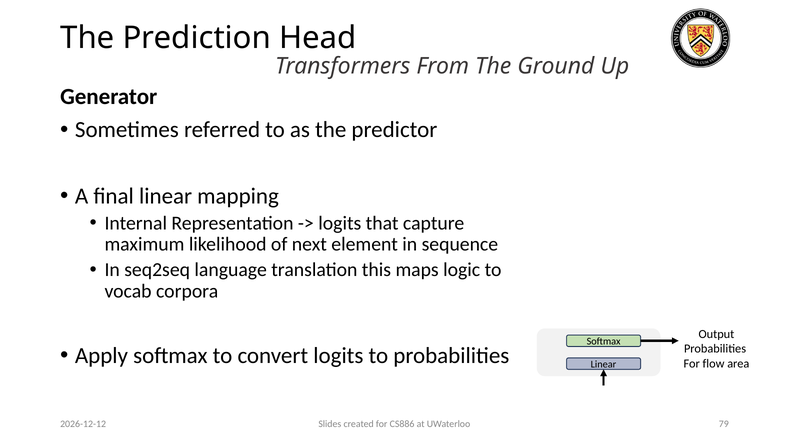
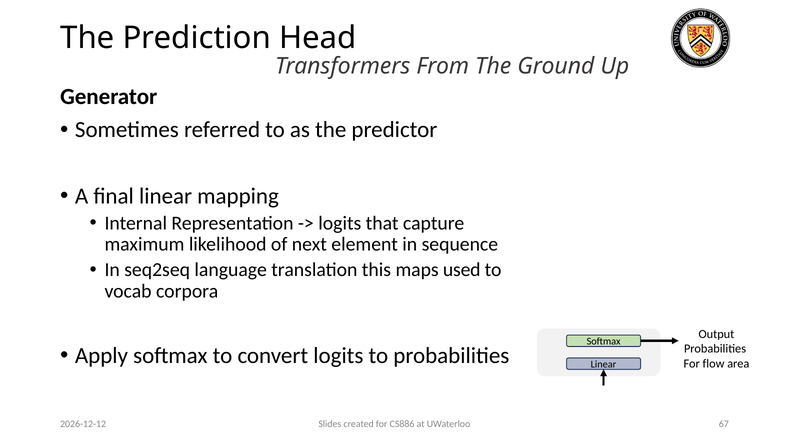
logic: logic -> used
79: 79 -> 67
